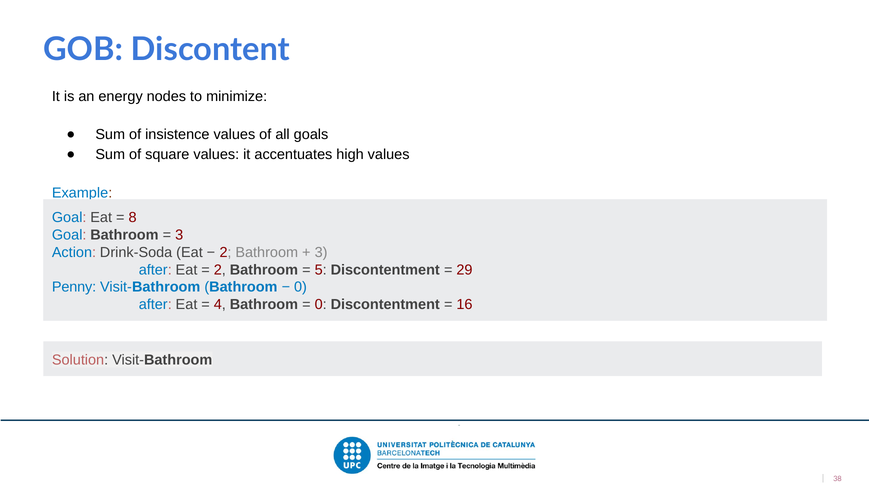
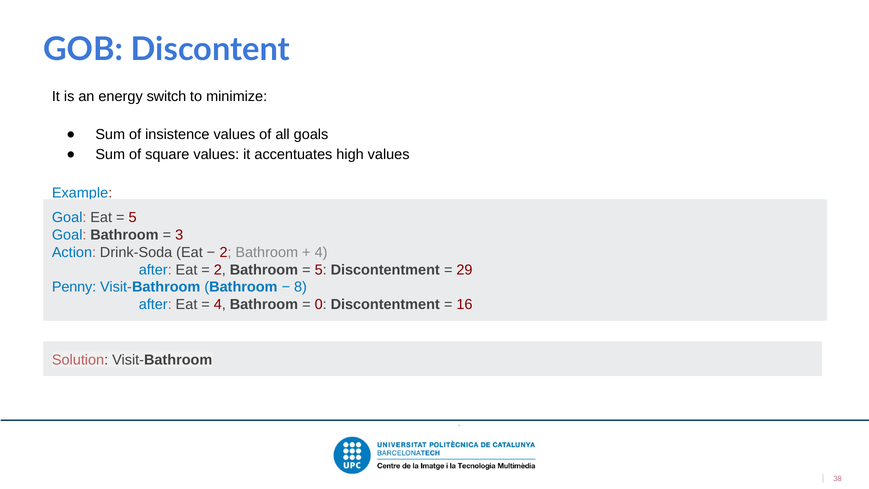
nodes: nodes -> switch
8 at (133, 218): 8 -> 5
3 at (321, 252): 3 -> 4
0 at (301, 287): 0 -> 8
